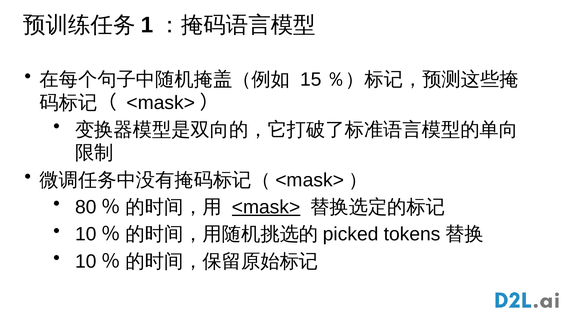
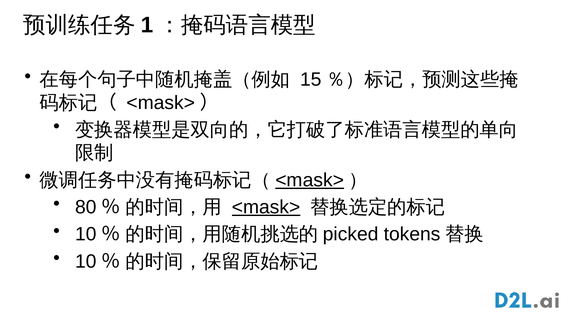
<mask> at (310, 180) underline: none -> present
